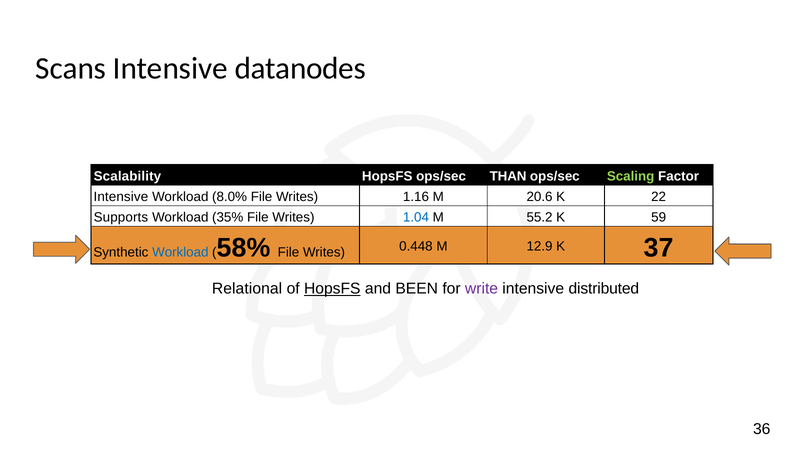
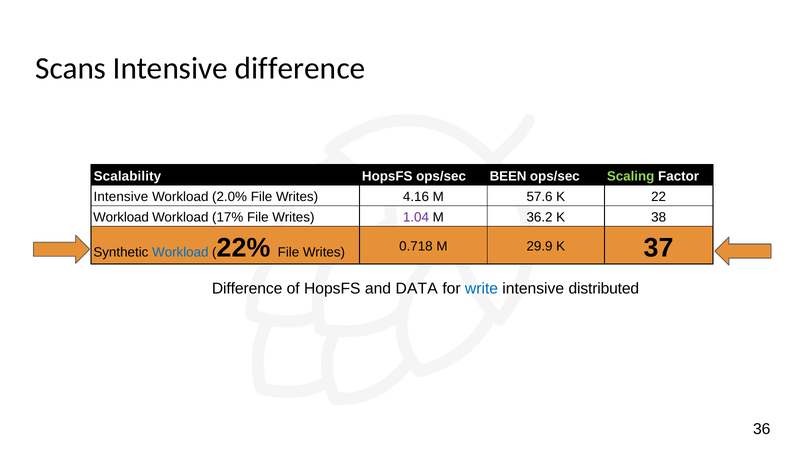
Intensive datanodes: datanodes -> difference
THAN: THAN -> BEEN
8.0%: 8.0% -> 2.0%
1.16: 1.16 -> 4.16
20.6: 20.6 -> 57.6
Supports at (121, 217): Supports -> Workload
35%: 35% -> 17%
1.04 colour: blue -> purple
55.2: 55.2 -> 36.2
59: 59 -> 38
58%: 58% -> 22%
0.448: 0.448 -> 0.718
12.9: 12.9 -> 29.9
Relational at (247, 288): Relational -> Difference
HopsFS at (332, 288) underline: present -> none
BEEN: BEEN -> DATA
write colour: purple -> blue
